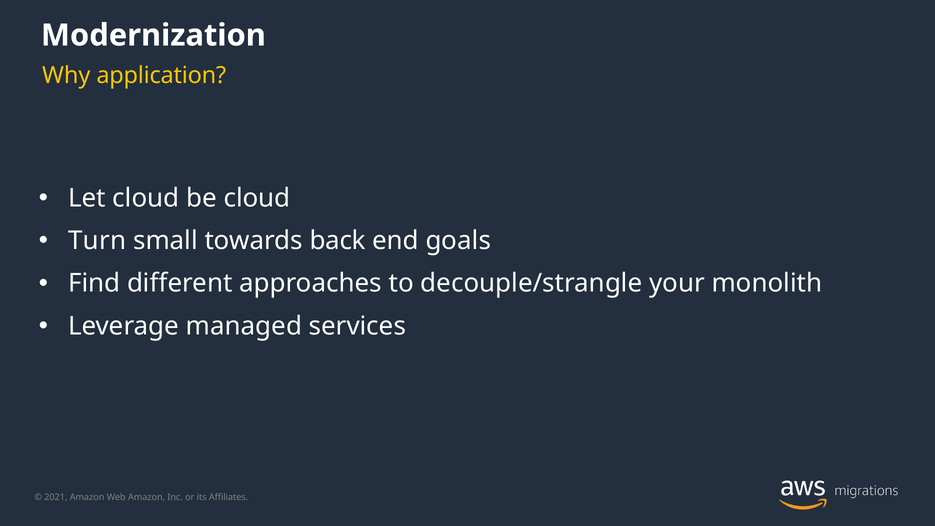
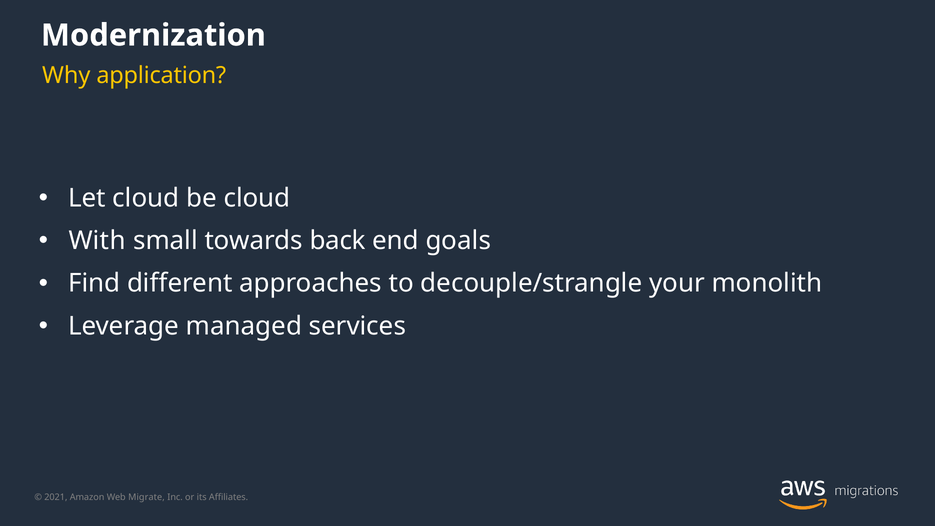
Turn: Turn -> With
Amazon at (147, 497): Amazon -> Migrate
